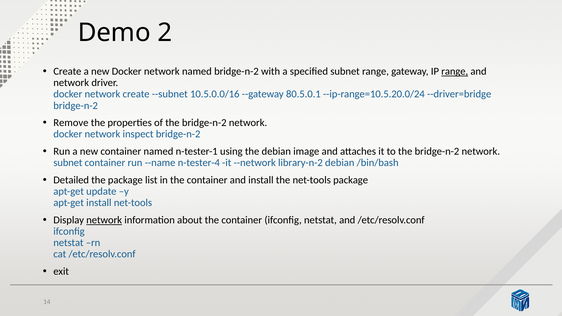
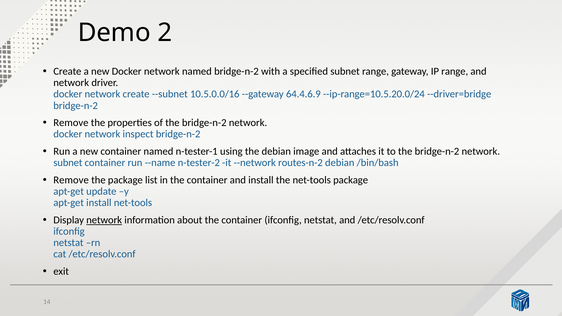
range at (455, 71) underline: present -> none
80.5.0.1: 80.5.0.1 -> 64.4.6.9
n-tester-4: n-tester-4 -> n-tester-2
library-n-2: library-n-2 -> routes-n-2
Detailed at (71, 180): Detailed -> Remove
